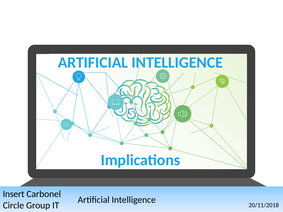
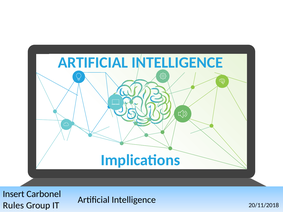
Circle: Circle -> Rules
